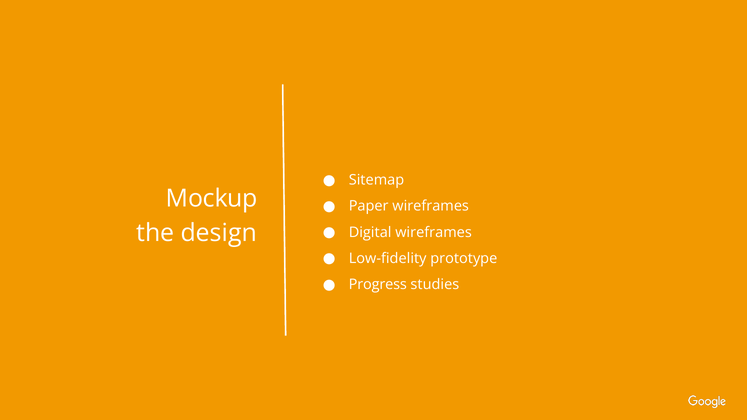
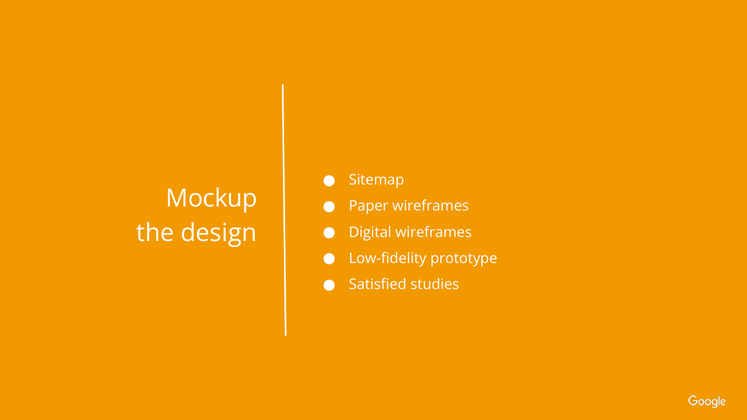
Progress: Progress -> Satisfied
